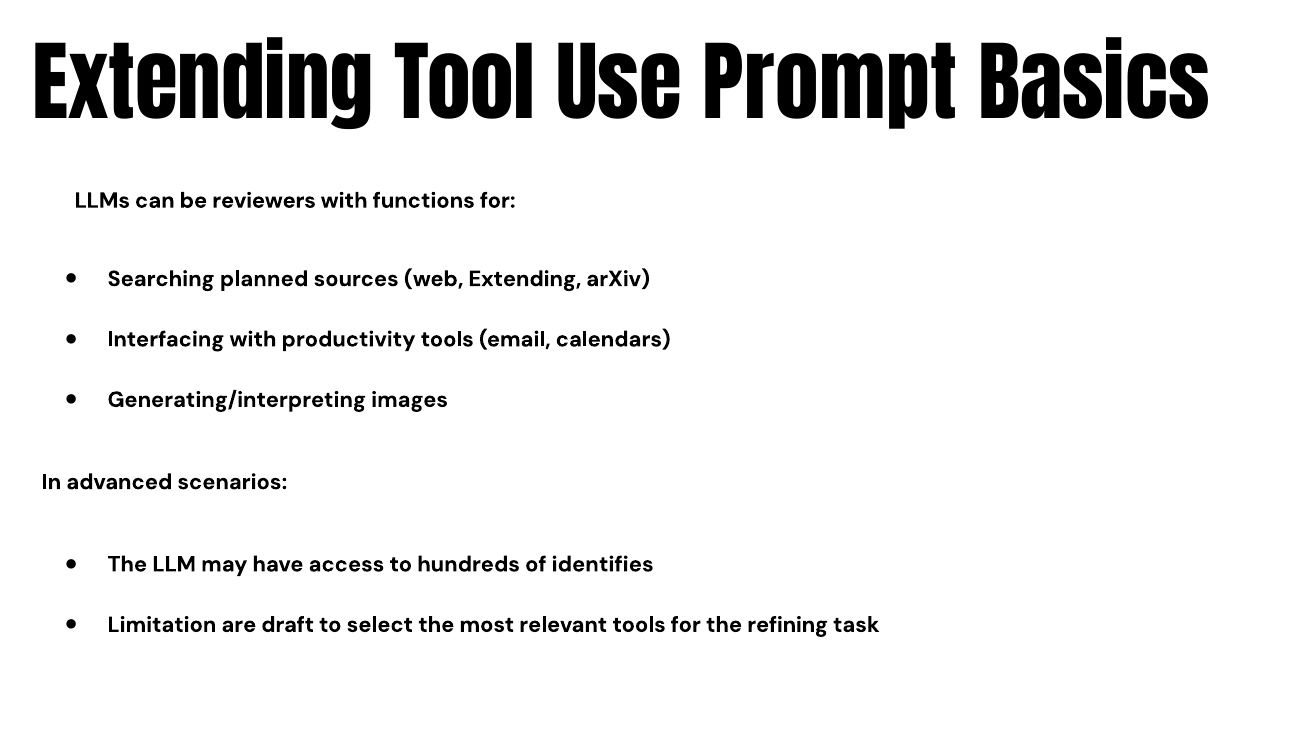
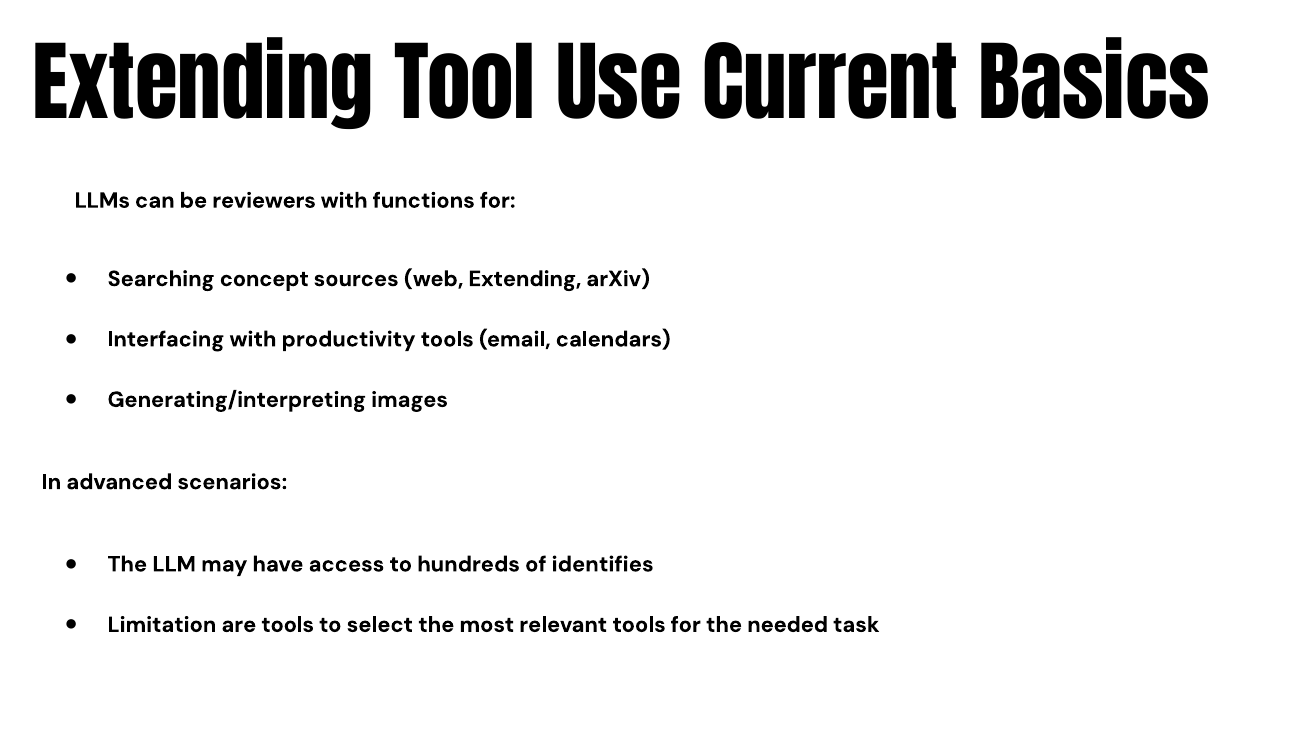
Prompt: Prompt -> Current
planned: planned -> concept
are draft: draft -> tools
refining: refining -> needed
